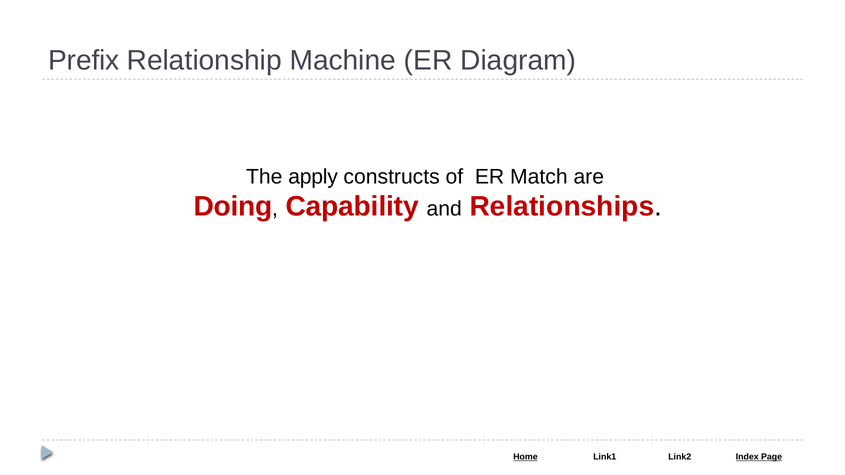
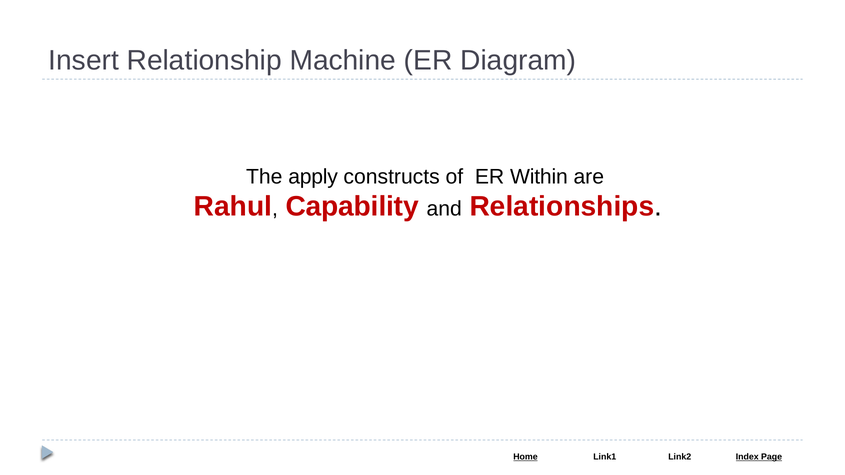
Prefix: Prefix -> Insert
Match: Match -> Within
Doing: Doing -> Rahul
